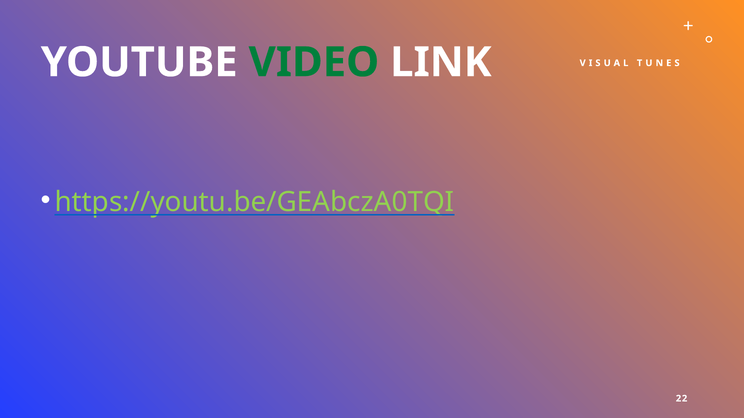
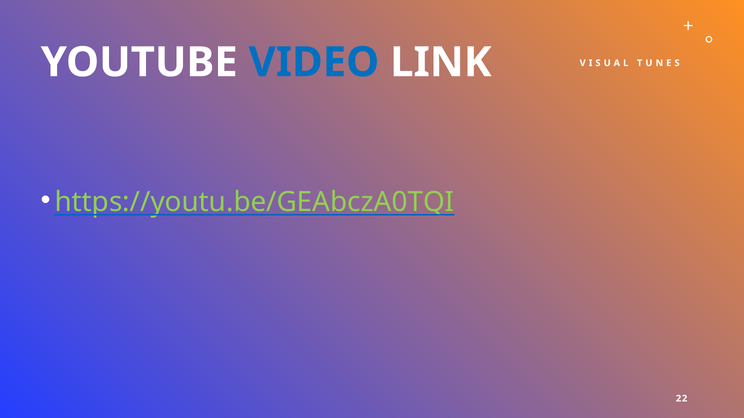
VIDEO colour: green -> blue
